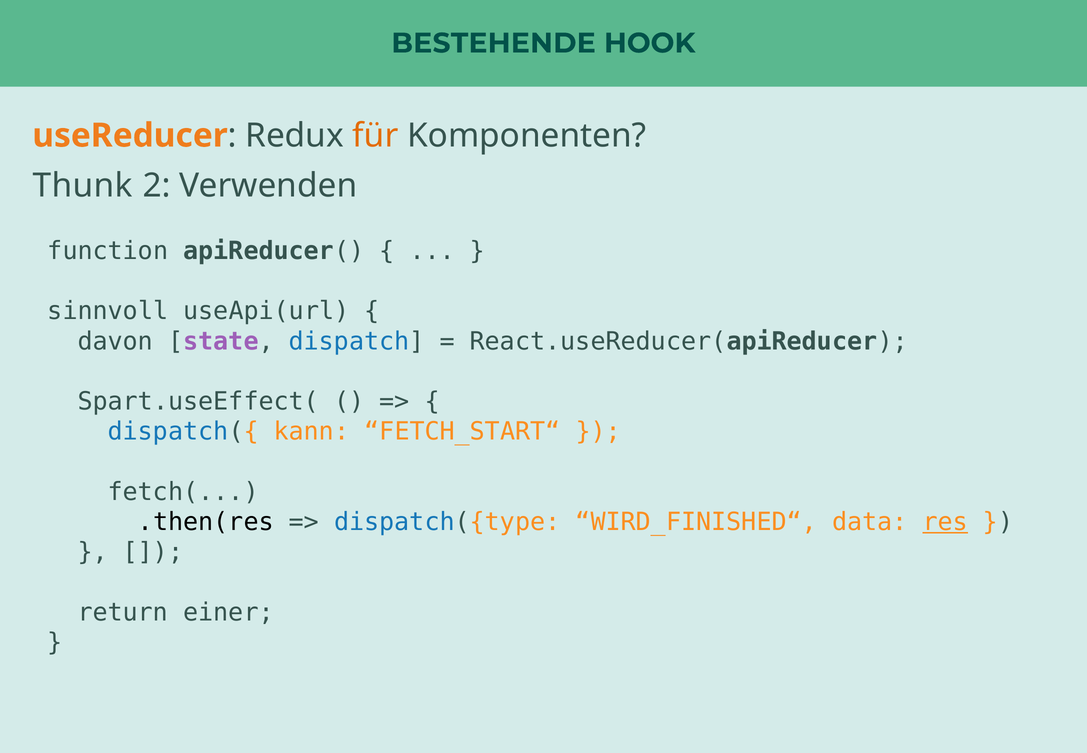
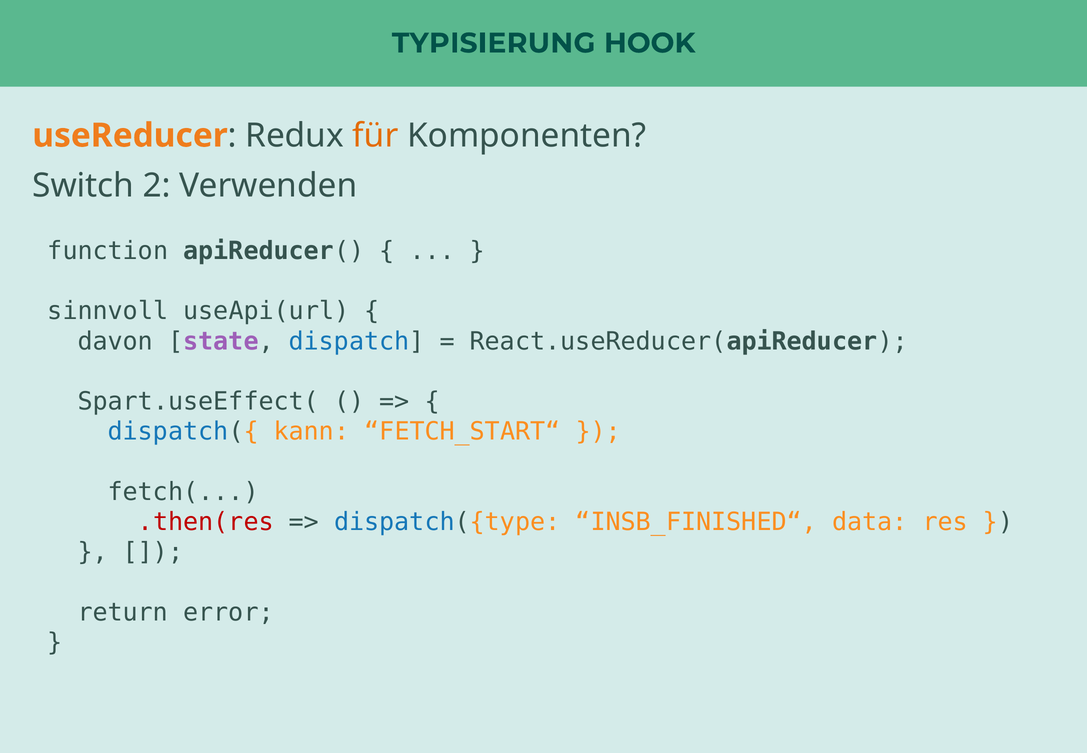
BESTEHENDE: BESTEHENDE -> TYPISIERUNG
Thunk: Thunk -> Switch
.then(res colour: black -> red
WIRD_FINISHED“: WIRD_FINISHED“ -> INSB_FINISHED“
res underline: present -> none
einer: einer -> error
